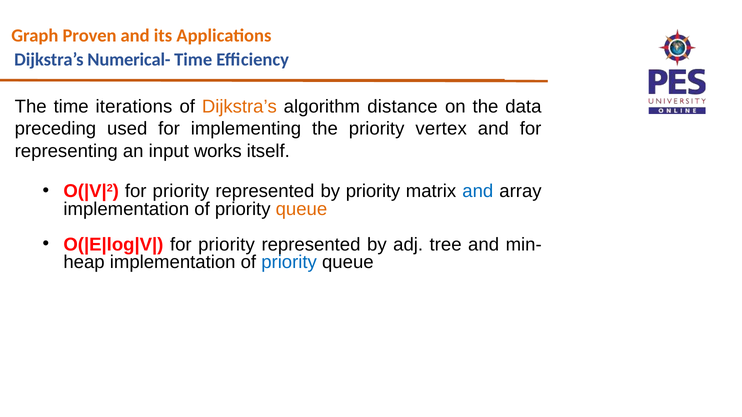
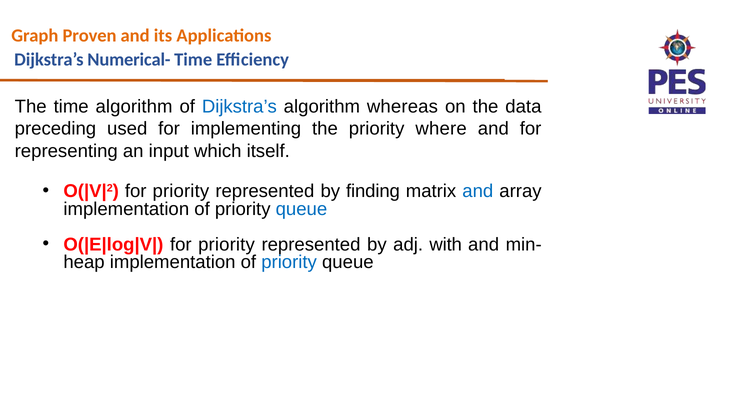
time iterations: iterations -> algorithm
Dijkstra’s at (239, 107) colour: orange -> blue
distance: distance -> whereas
vertex: vertex -> where
works: works -> which
by priority: priority -> finding
queue at (301, 209) colour: orange -> blue
tree: tree -> with
